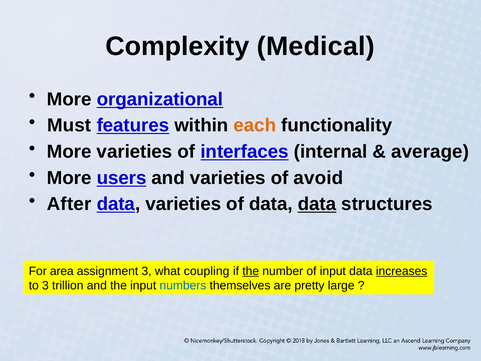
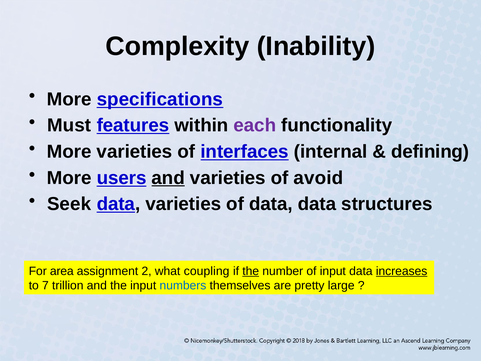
Medical: Medical -> Inability
organizational: organizational -> specifications
each colour: orange -> purple
average: average -> defining
and at (168, 178) underline: none -> present
After: After -> Seek
data at (317, 204) underline: present -> none
assignment 3: 3 -> 2
to 3: 3 -> 7
